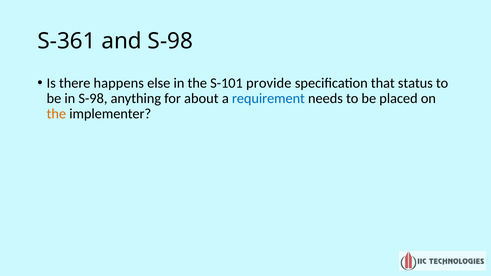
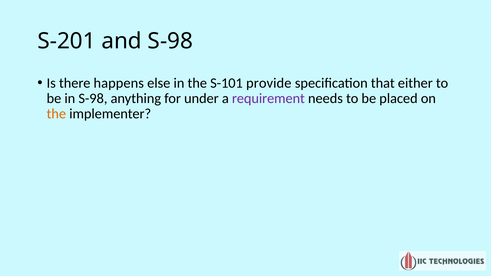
S-361: S-361 -> S-201
status: status -> either
about: about -> under
requirement colour: blue -> purple
